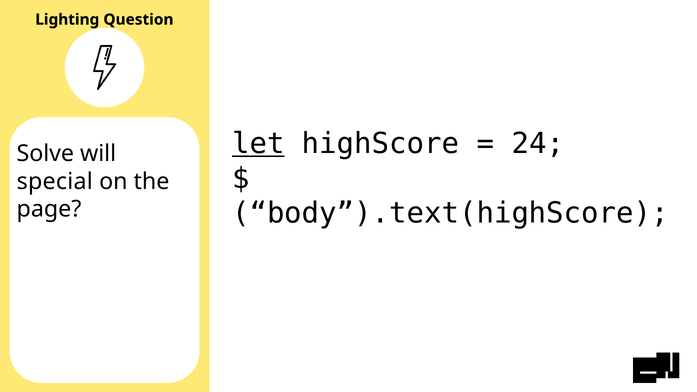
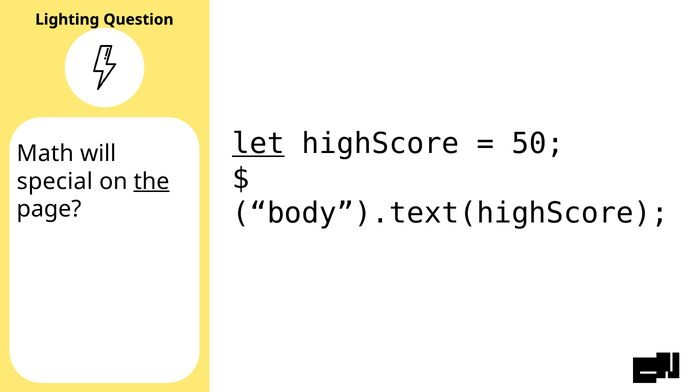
24: 24 -> 50
Solve: Solve -> Math
the underline: none -> present
